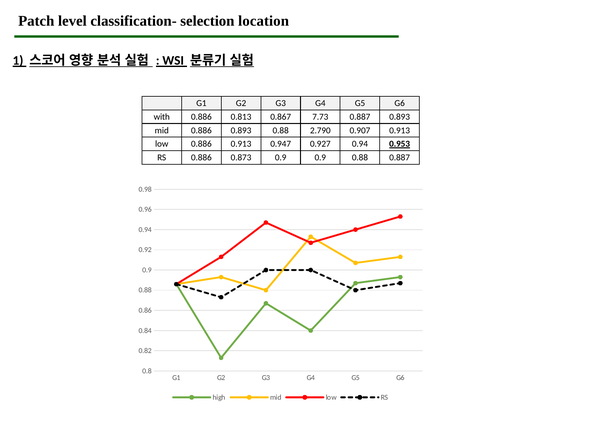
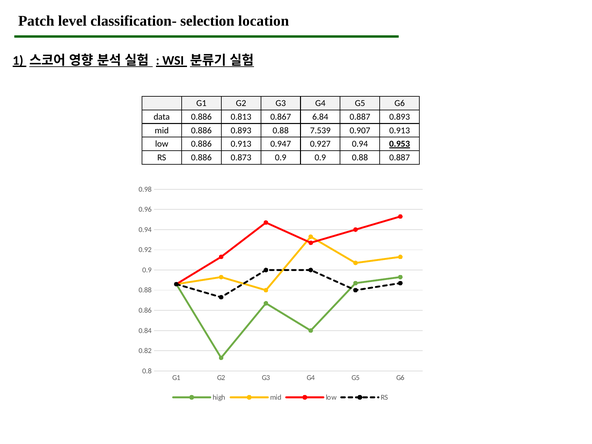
with: with -> data
7.73: 7.73 -> 6.84
2.790: 2.790 -> 7.539
